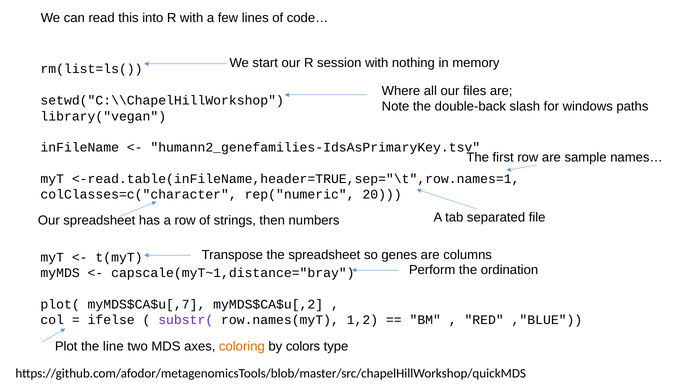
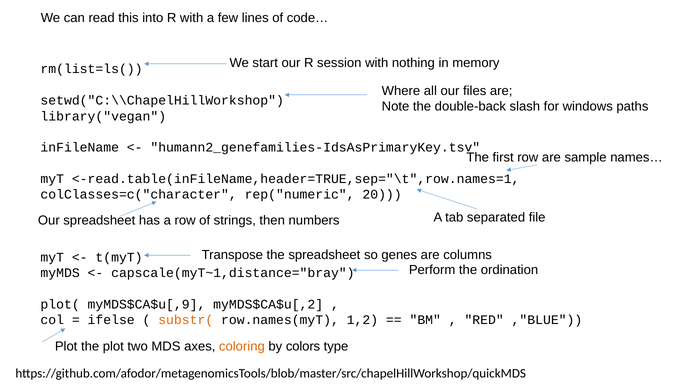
myMDS$CA$u[,7: myMDS$CA$u[,7 -> myMDS$CA$u[,9
substr( colour: purple -> orange
the line: line -> plot
